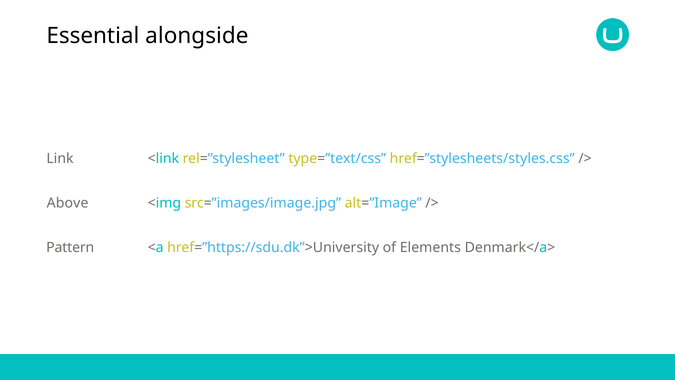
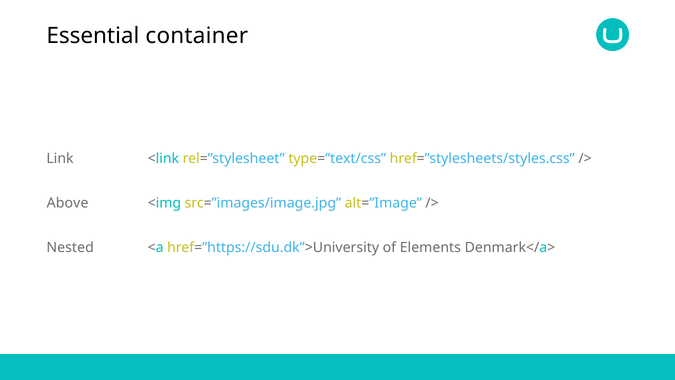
alongside: alongside -> container
Pattern: Pattern -> Nested
